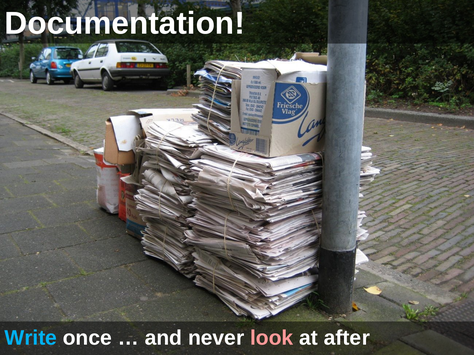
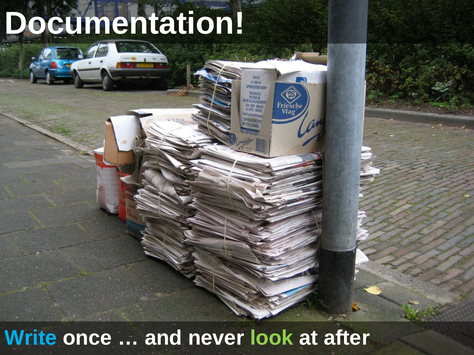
look colour: pink -> light green
